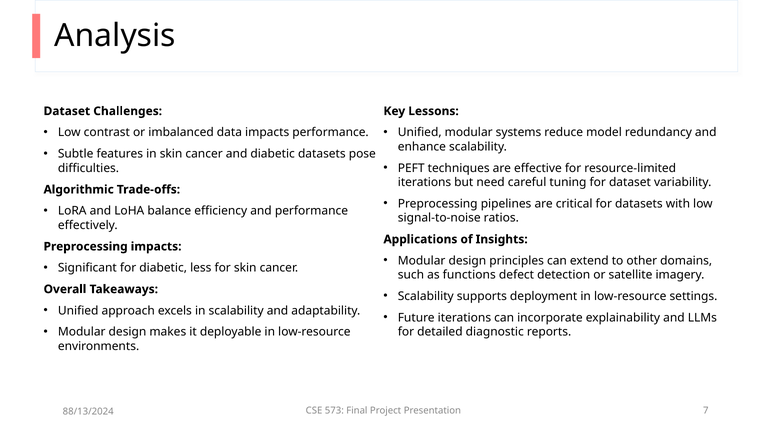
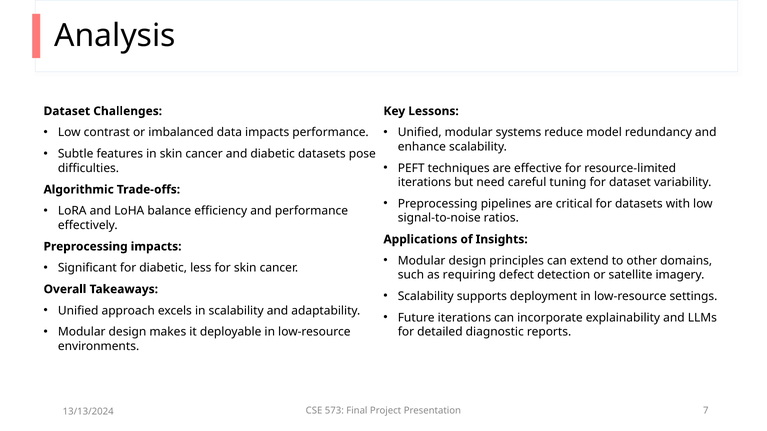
functions: functions -> requiring
88/13/2024: 88/13/2024 -> 13/13/2024
